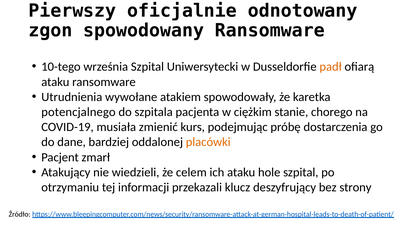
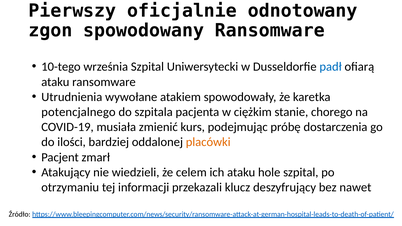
padł colour: orange -> blue
dane: dane -> ilości
strony: strony -> nawet
